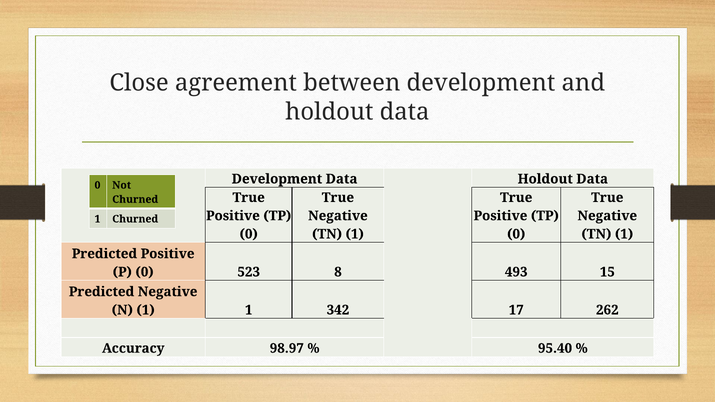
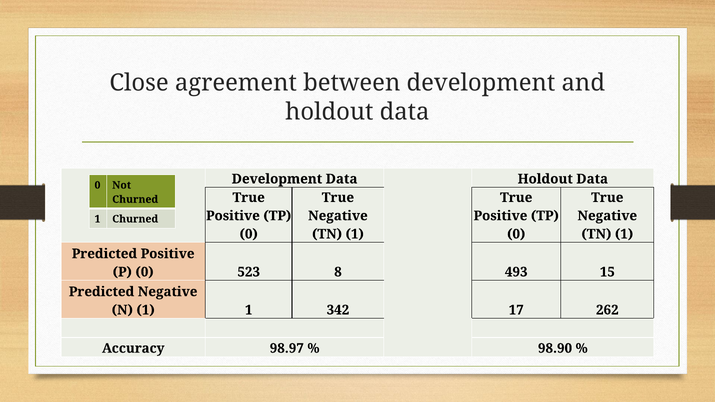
95.40: 95.40 -> 98.90
